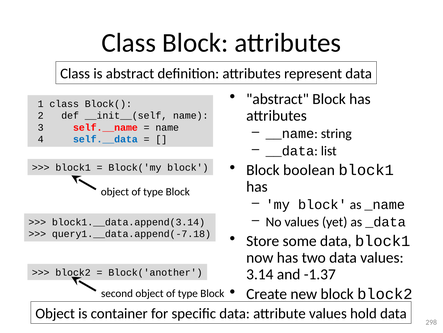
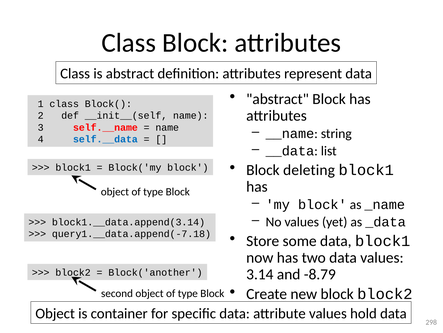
boolean: boolean -> deleting
-1.37: -1.37 -> -8.79
